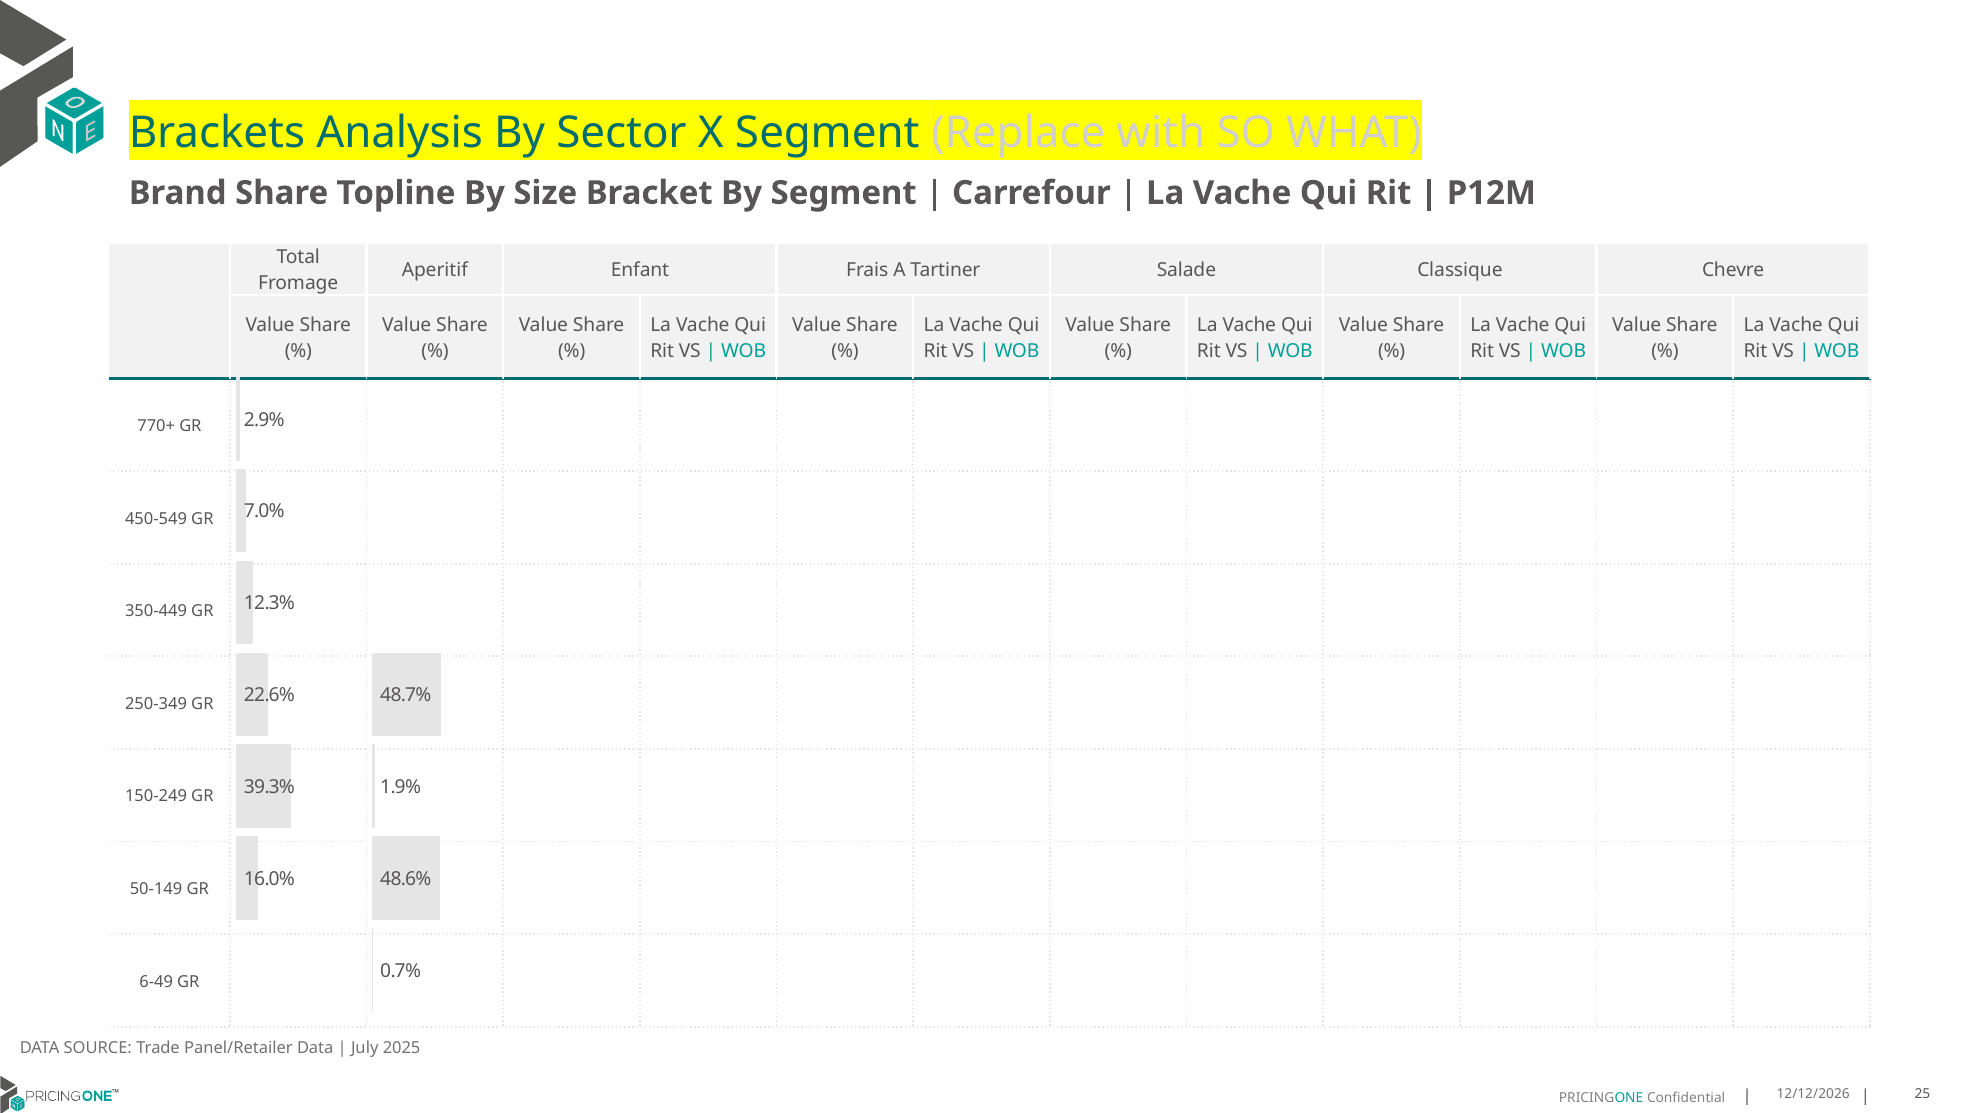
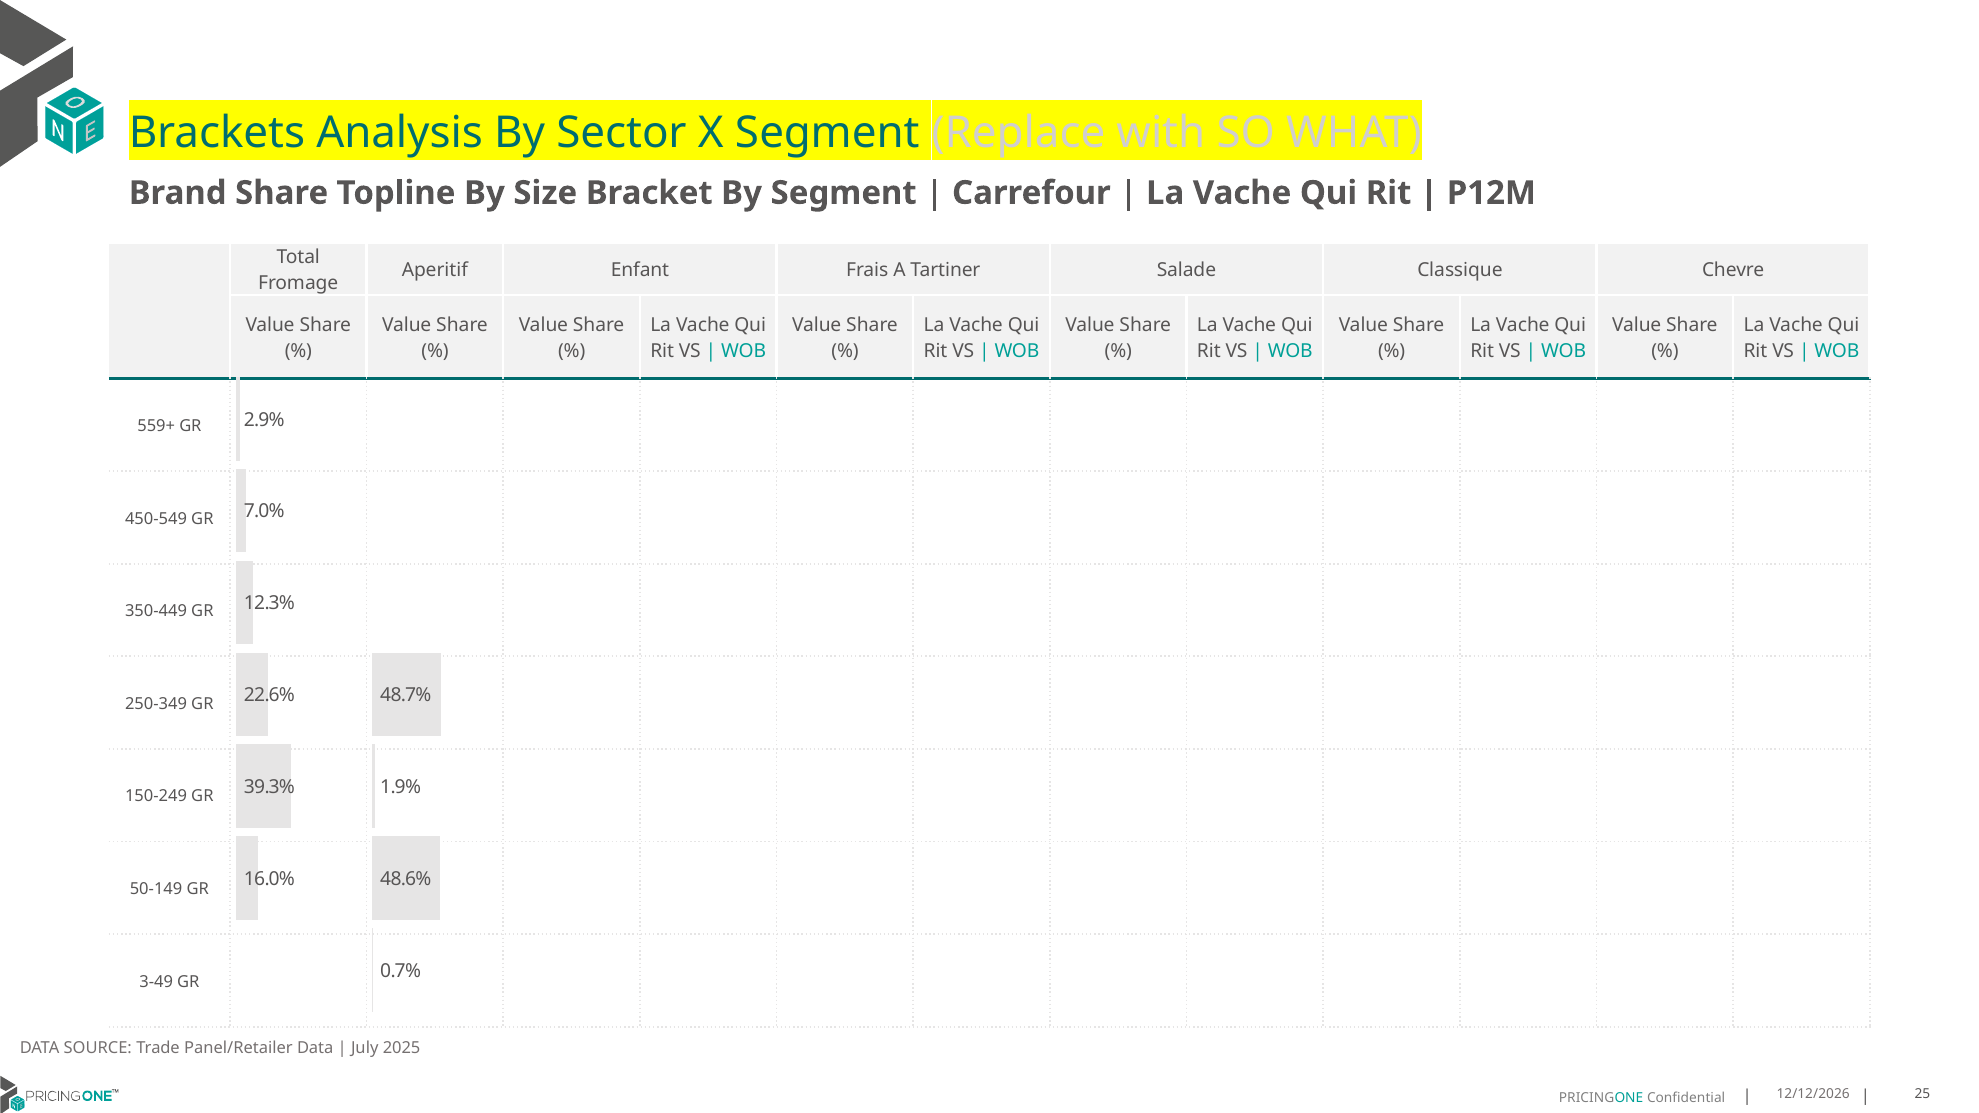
770+: 770+ -> 559+
6-49: 6-49 -> 3-49
